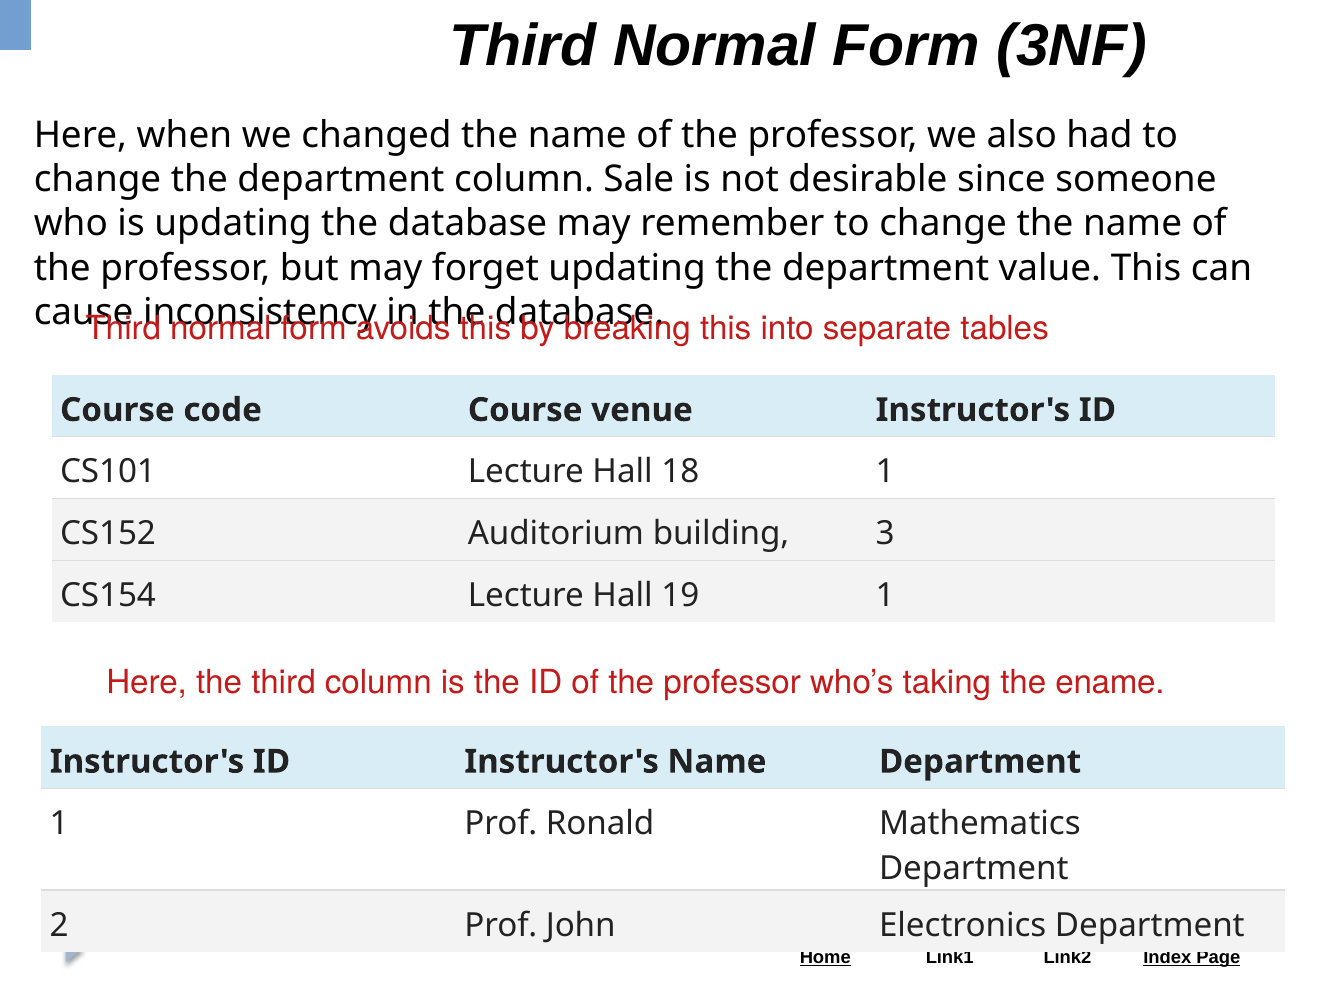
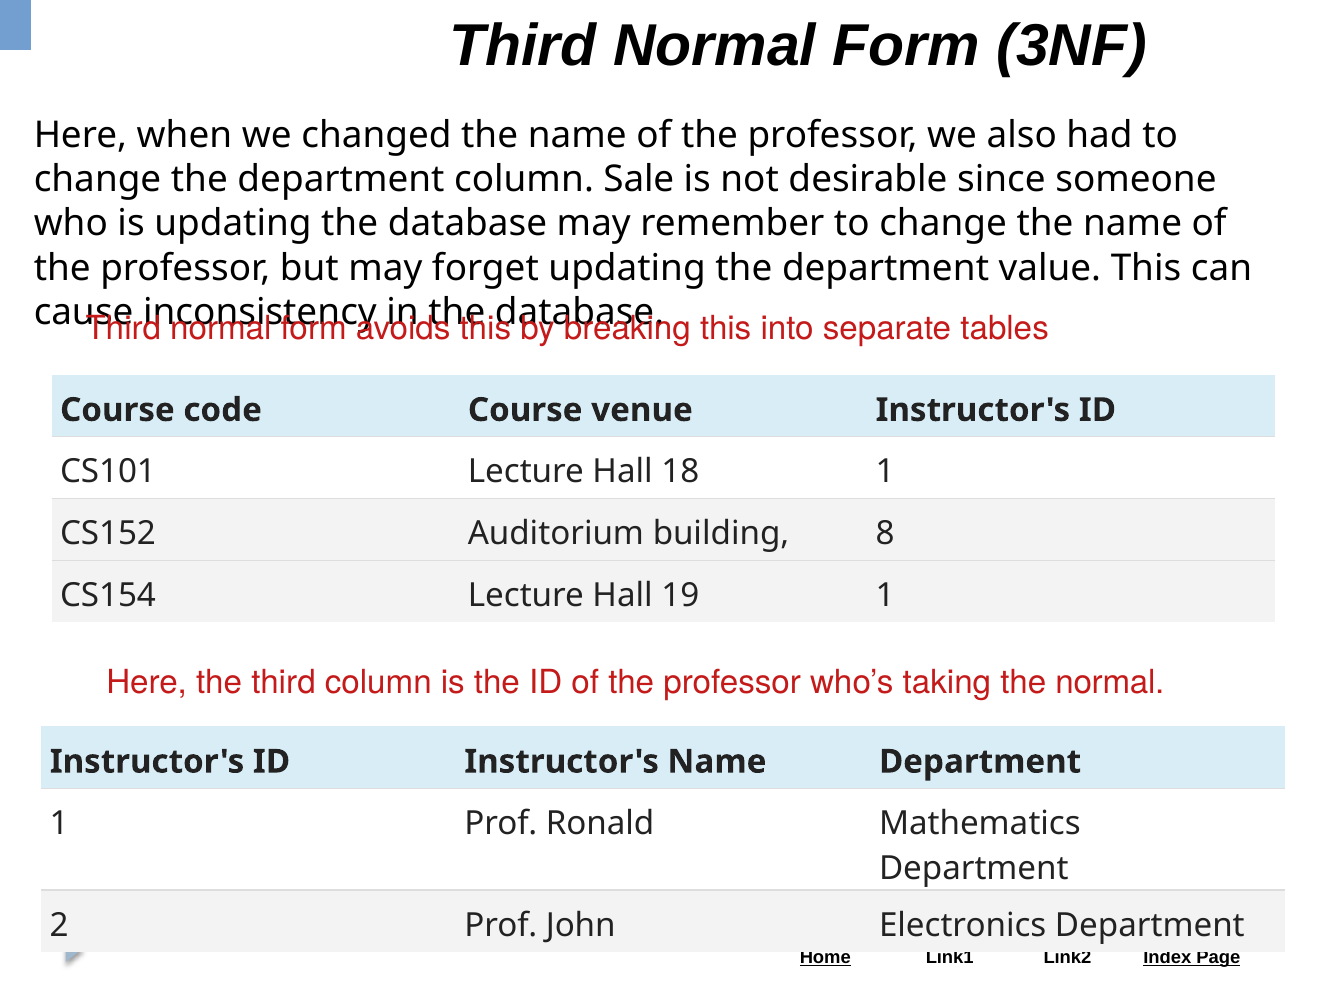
3: 3 -> 8
the ename: ename -> normal
